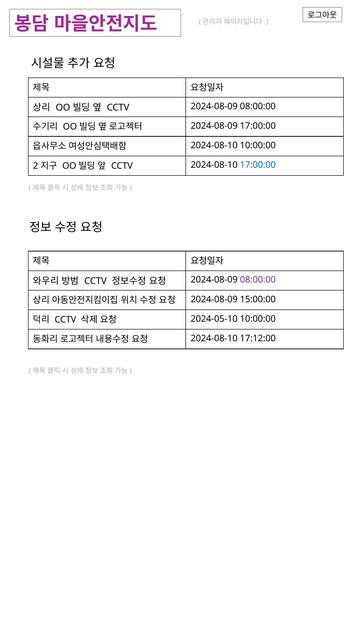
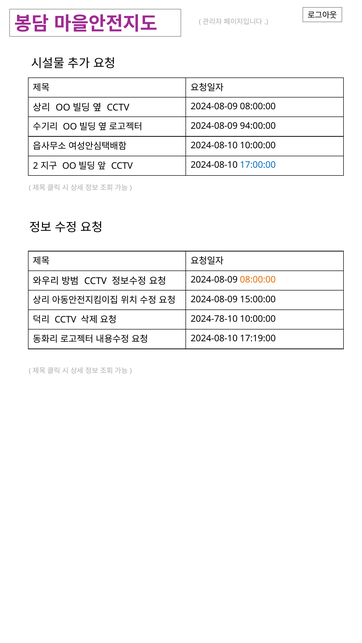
2024-08-09 17:00:00: 17:00:00 -> 94:00:00
08:00:00 at (258, 280) colour: purple -> orange
2024-05-10: 2024-05-10 -> 2024-78-10
17:12:00: 17:12:00 -> 17:19:00
